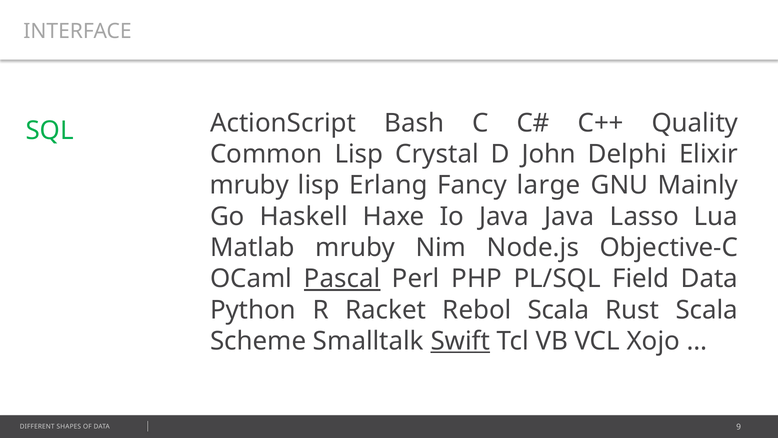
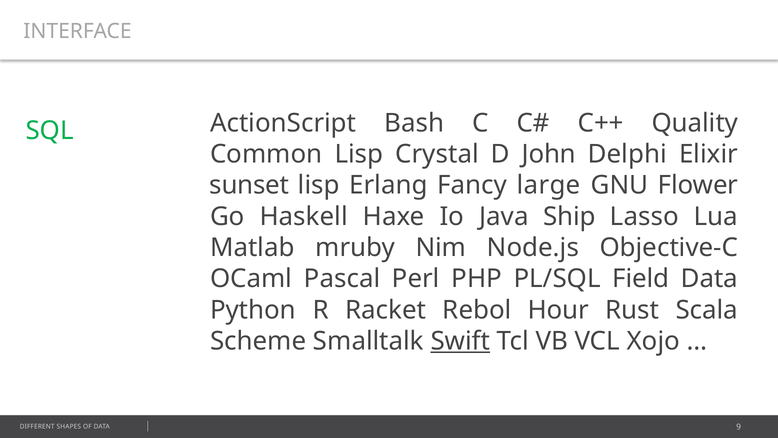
mruby at (249, 185): mruby -> sunset
Mainly: Mainly -> Flower
Java Java: Java -> Ship
Pascal underline: present -> none
Rebol Scala: Scala -> Hour
